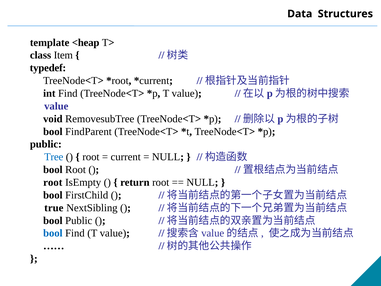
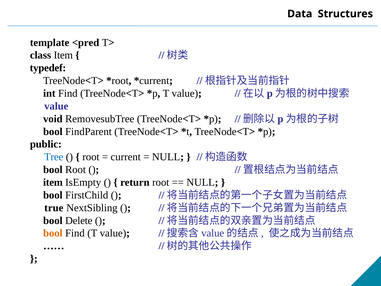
<heap: <heap -> <pred
root at (53, 182): root -> item
bool Public: Public -> Delete
bool at (53, 233) colour: blue -> orange
